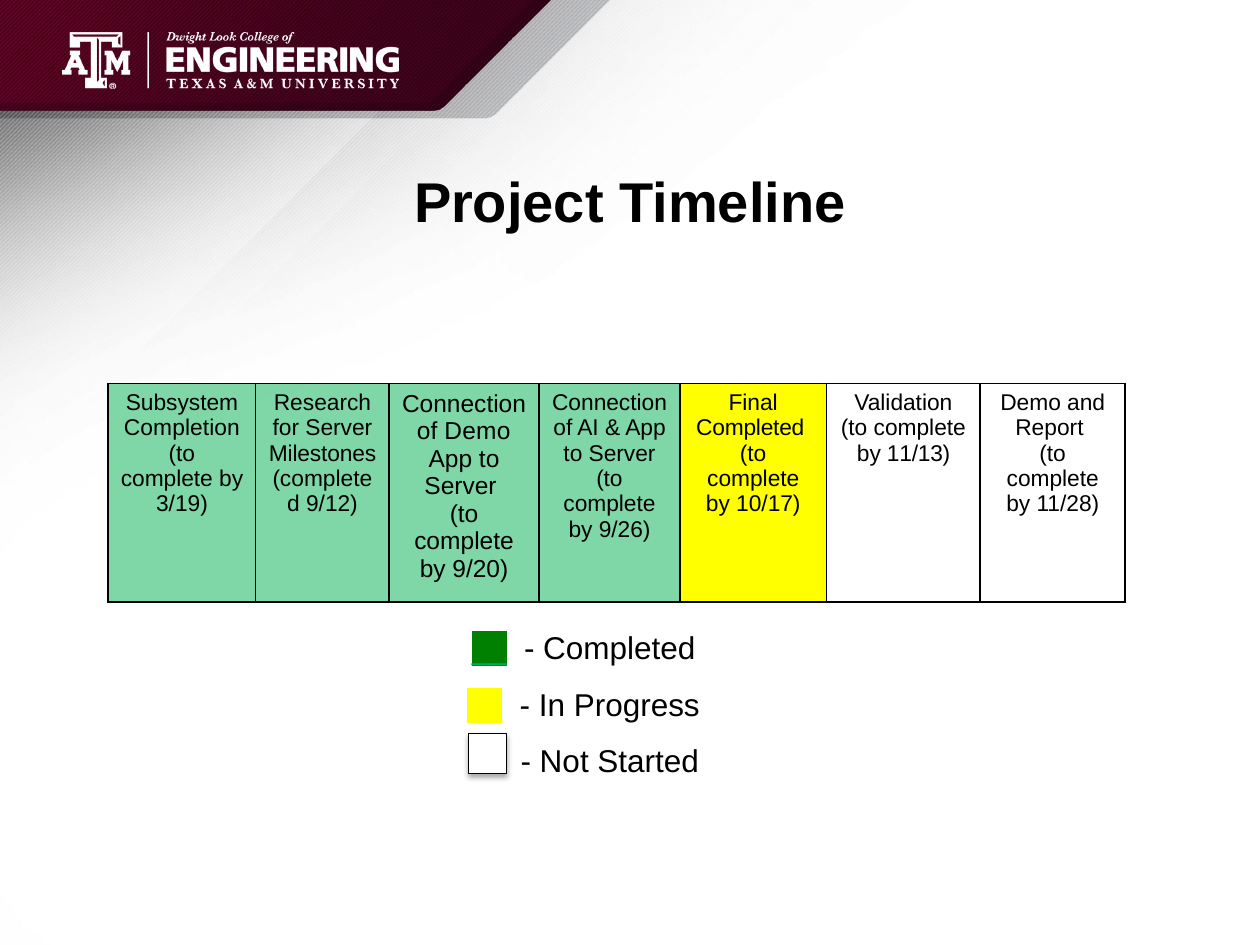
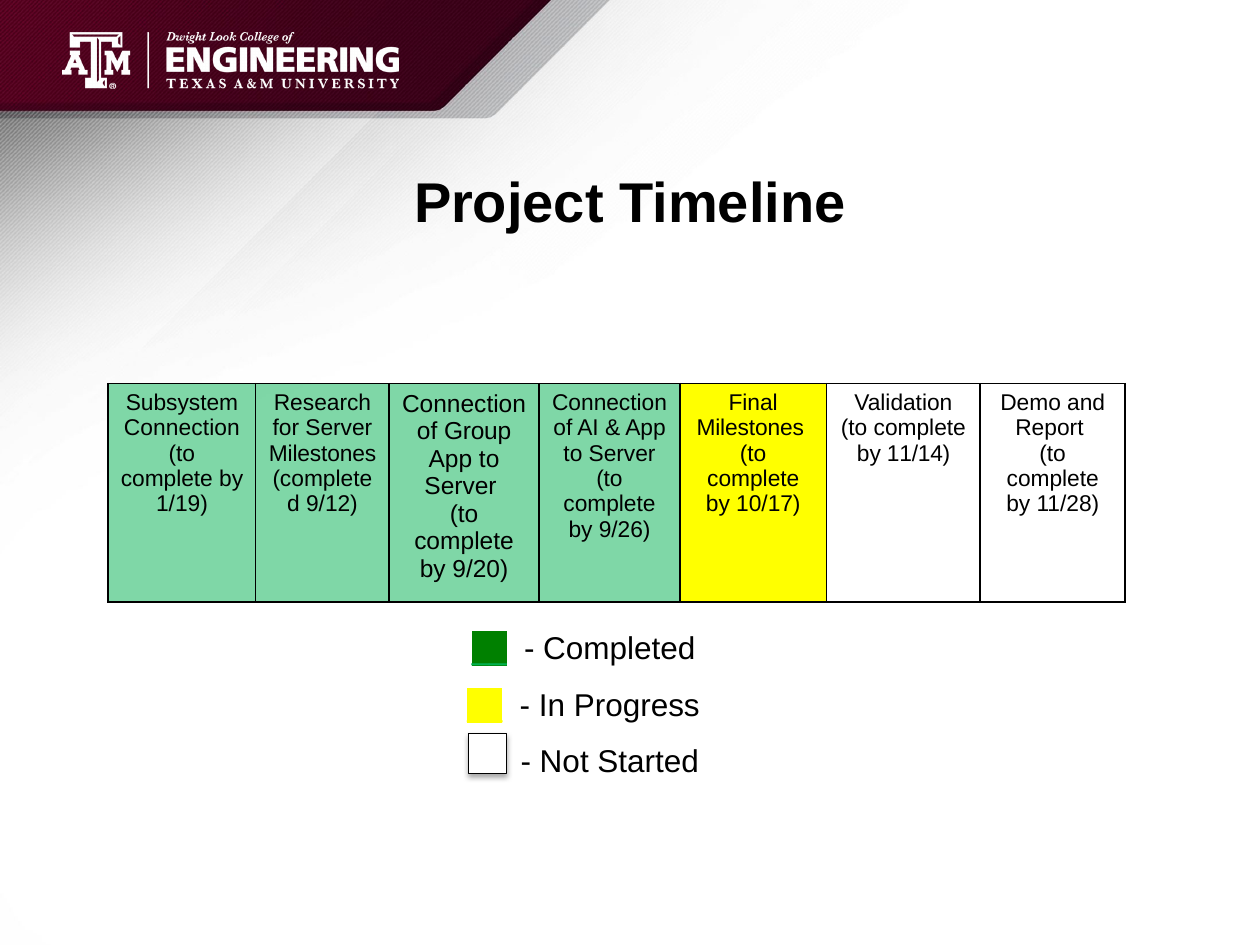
Completion at (182, 428): Completion -> Connection
Completed at (750, 428): Completed -> Milestones
of Demo: Demo -> Group
11/13: 11/13 -> 11/14
3/19: 3/19 -> 1/19
